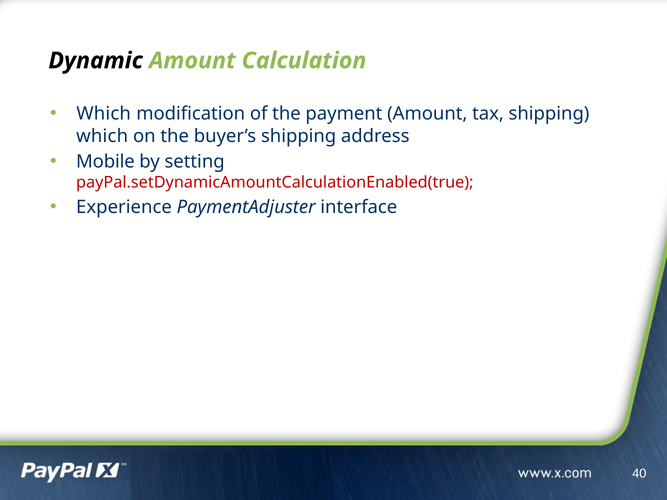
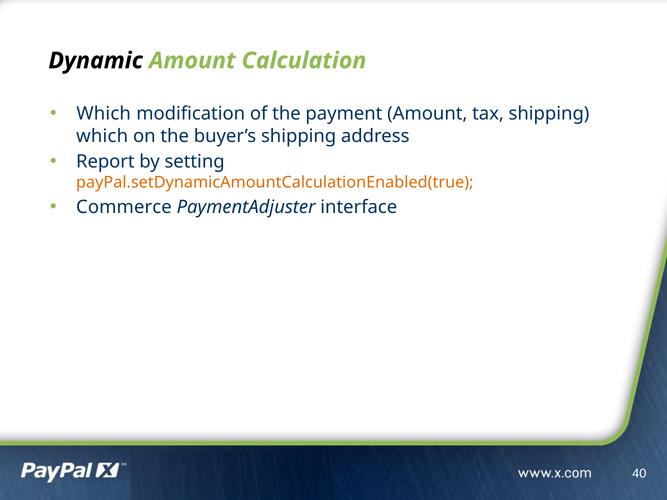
Mobile: Mobile -> Report
payPal.setDynamicAmountCalculationEnabled(true colour: red -> orange
Experience: Experience -> Commerce
